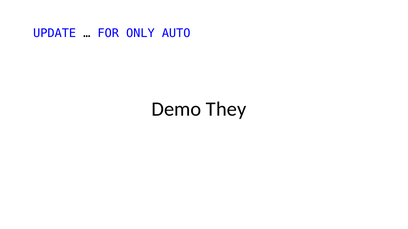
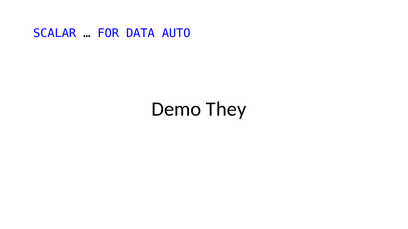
UPDATE: UPDATE -> SCALAR
ONLY: ONLY -> DATA
